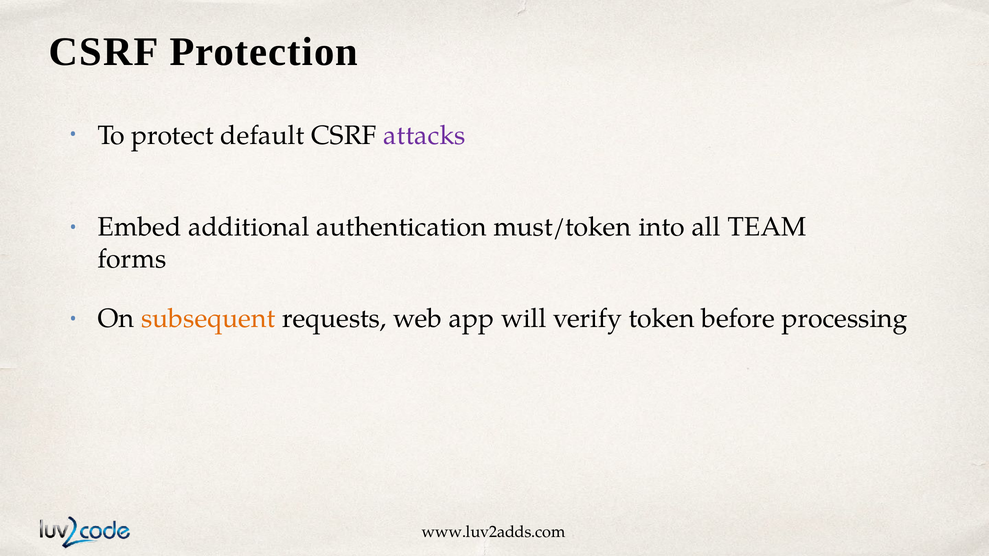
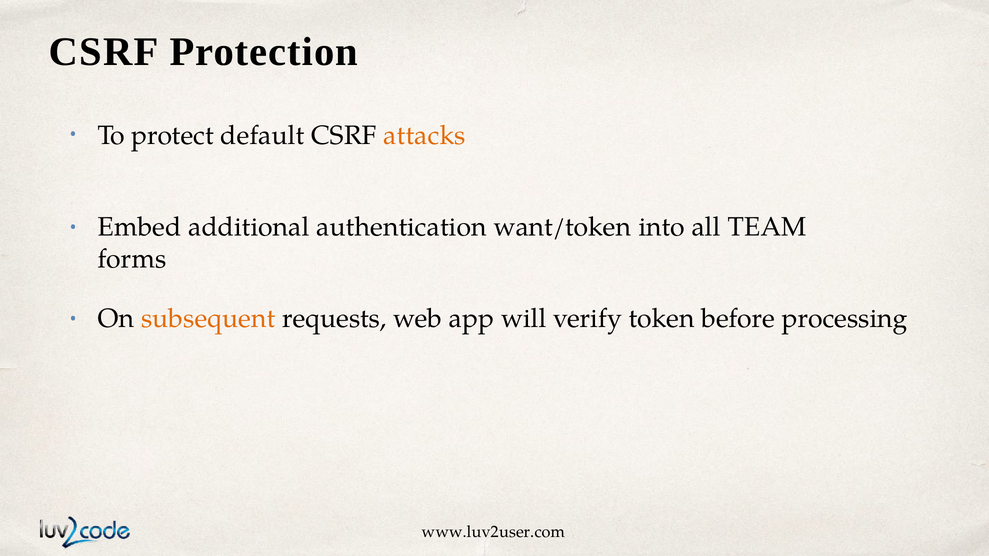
attacks colour: purple -> orange
must/token: must/token -> want/token
www.luv2adds.com: www.luv2adds.com -> www.luv2user.com
